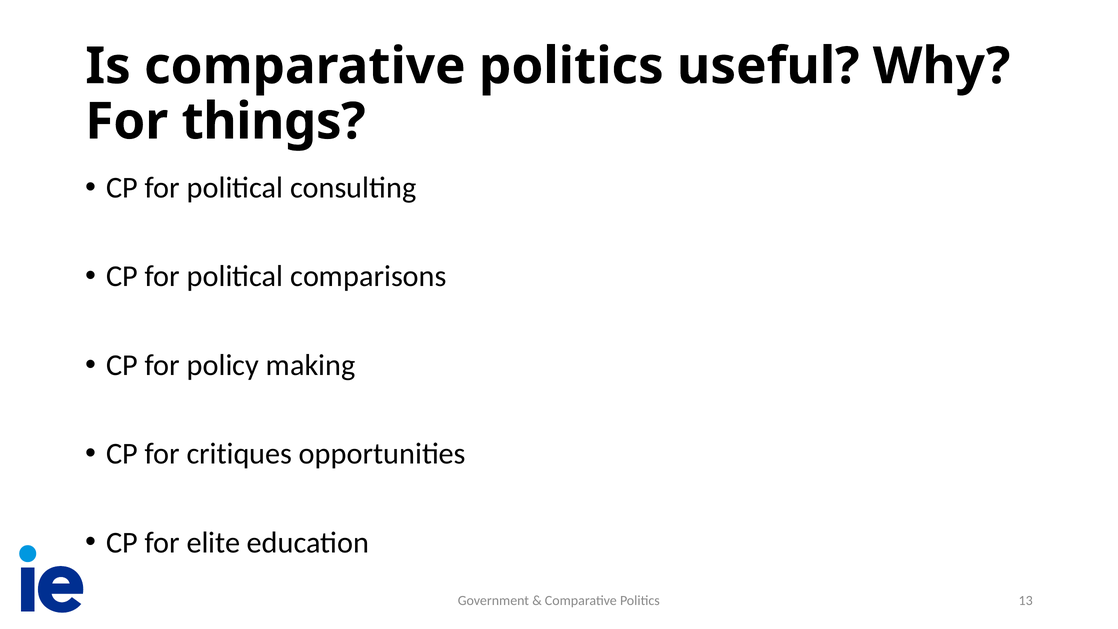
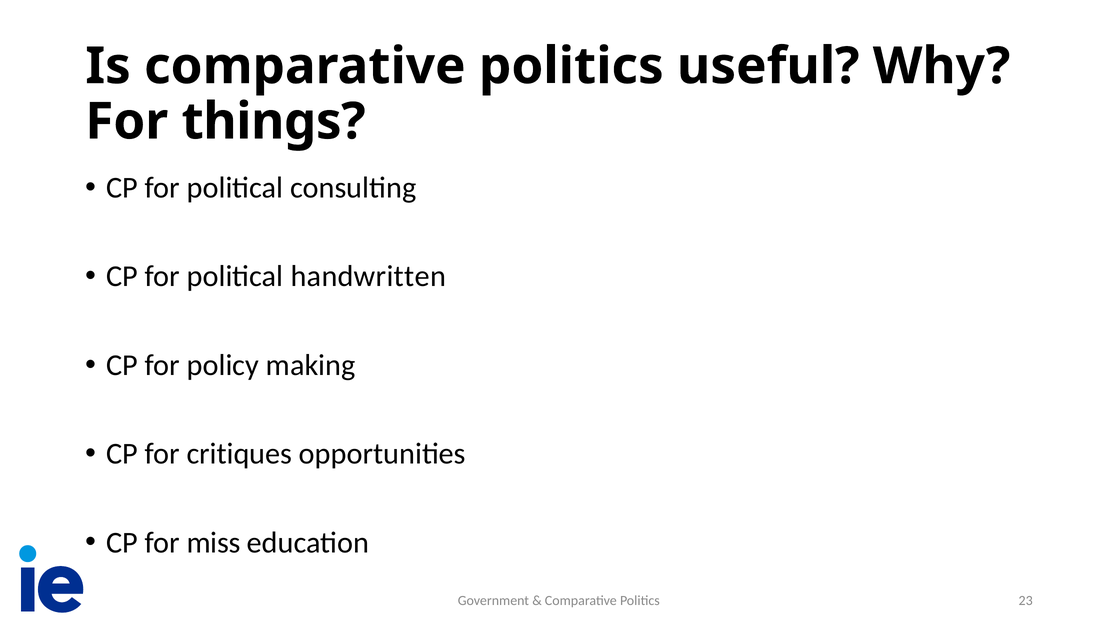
comparisons: comparisons -> handwritten
elite: elite -> miss
13: 13 -> 23
